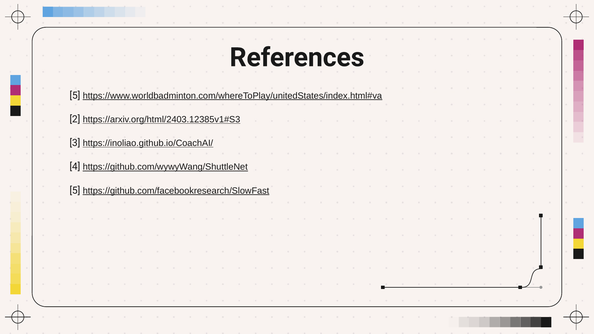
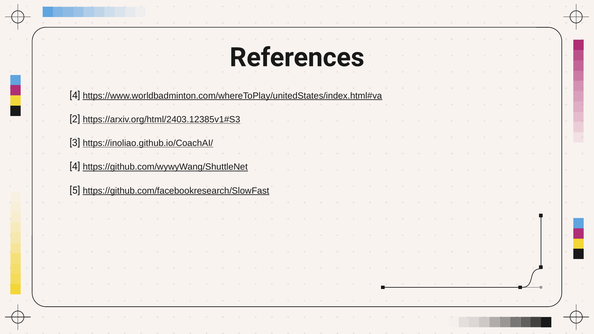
5 at (75, 96): 5 -> 4
